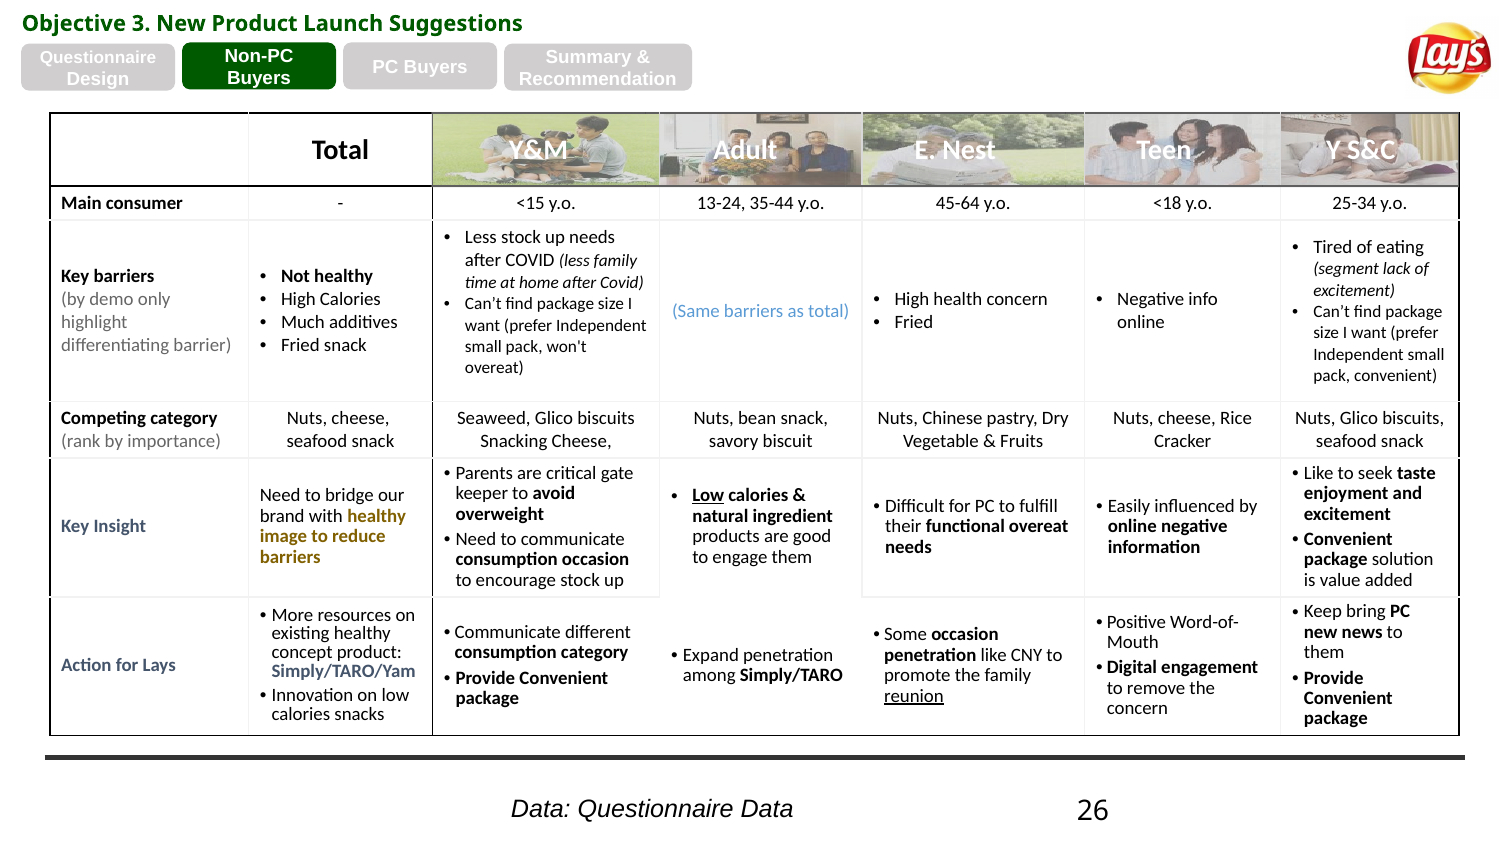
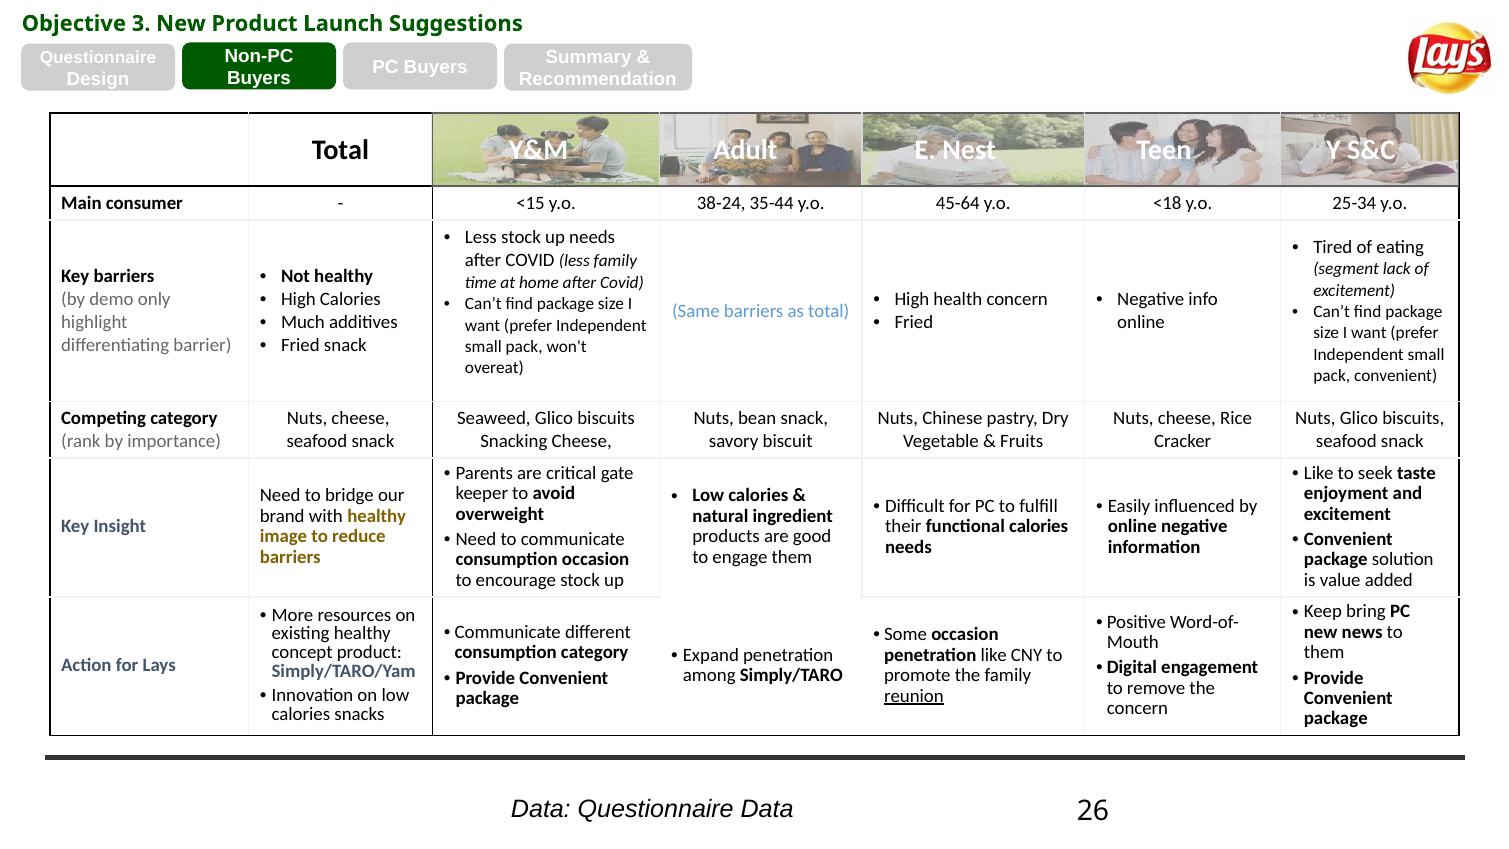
13-24: 13-24 -> 38-24
Low at (708, 496) underline: present -> none
functional overeat: overeat -> calories
